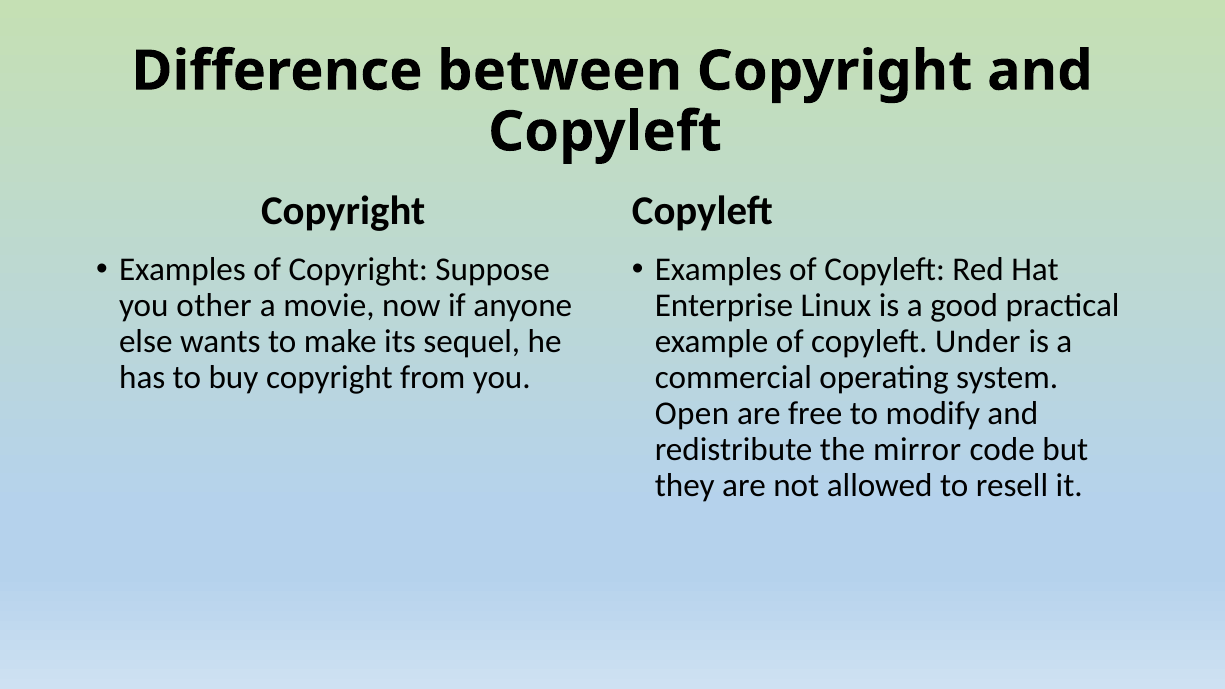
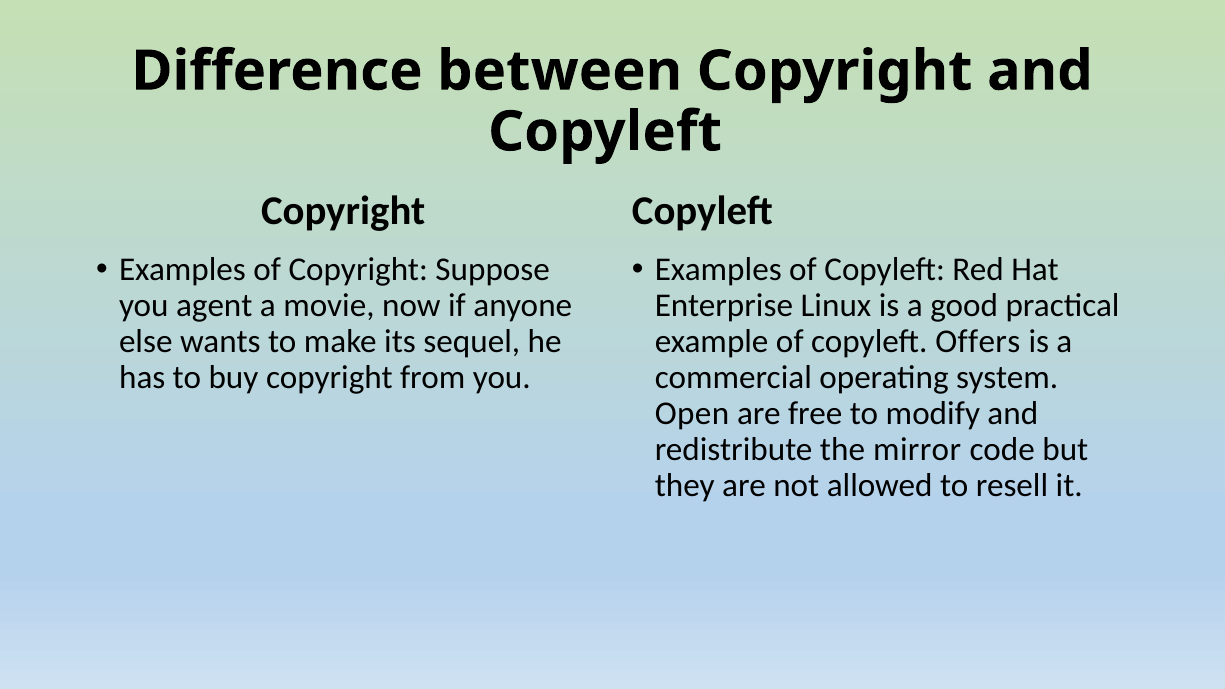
other: other -> agent
Under: Under -> Offers
